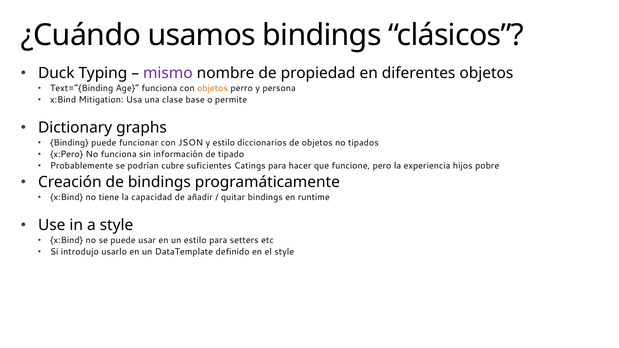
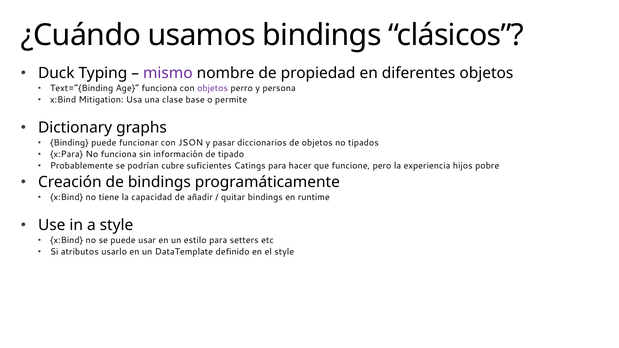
objetos at (213, 88) colour: orange -> purple
y estilo: estilo -> pasar
x:Pero: x:Pero -> x:Para
introdujo: introdujo -> atributos
